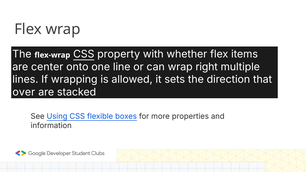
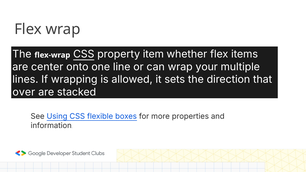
with: with -> item
right: right -> your
